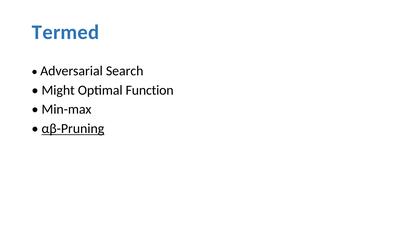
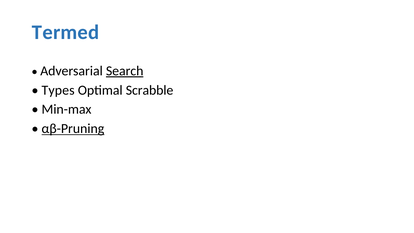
Search underline: none -> present
Might: Might -> Types
Function: Function -> Scrabble
